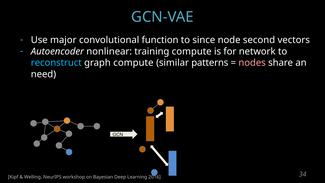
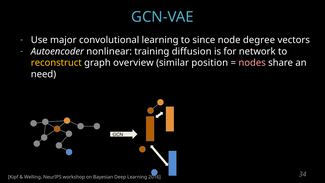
convolutional function: function -> learning
second: second -> degree
training compute: compute -> diffusion
reconstruct colour: light blue -> yellow
graph compute: compute -> overview
patterns: patterns -> position
